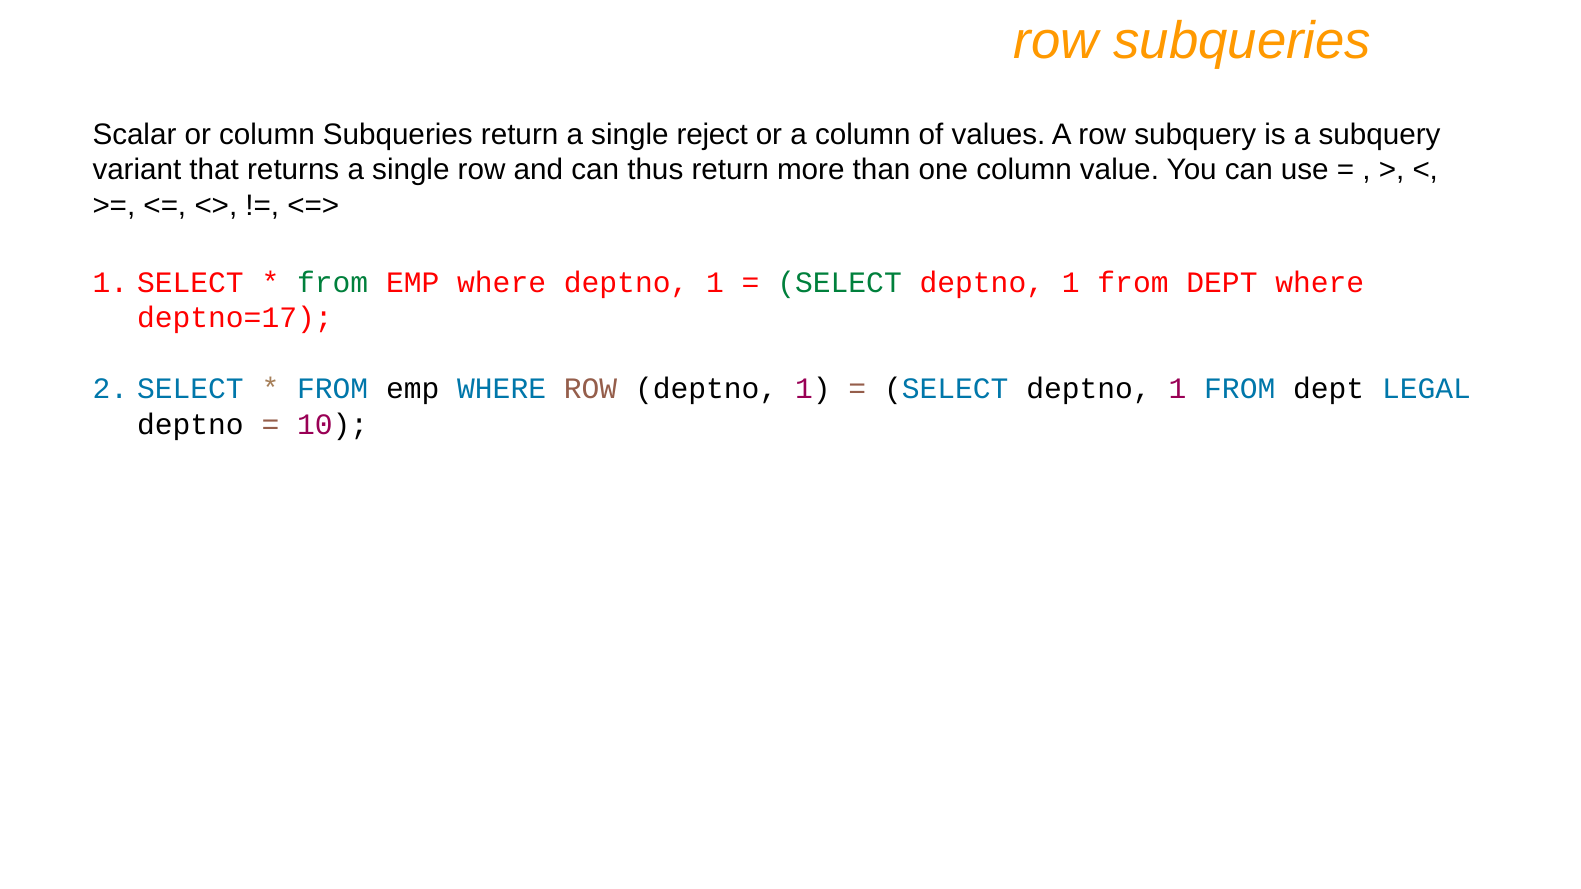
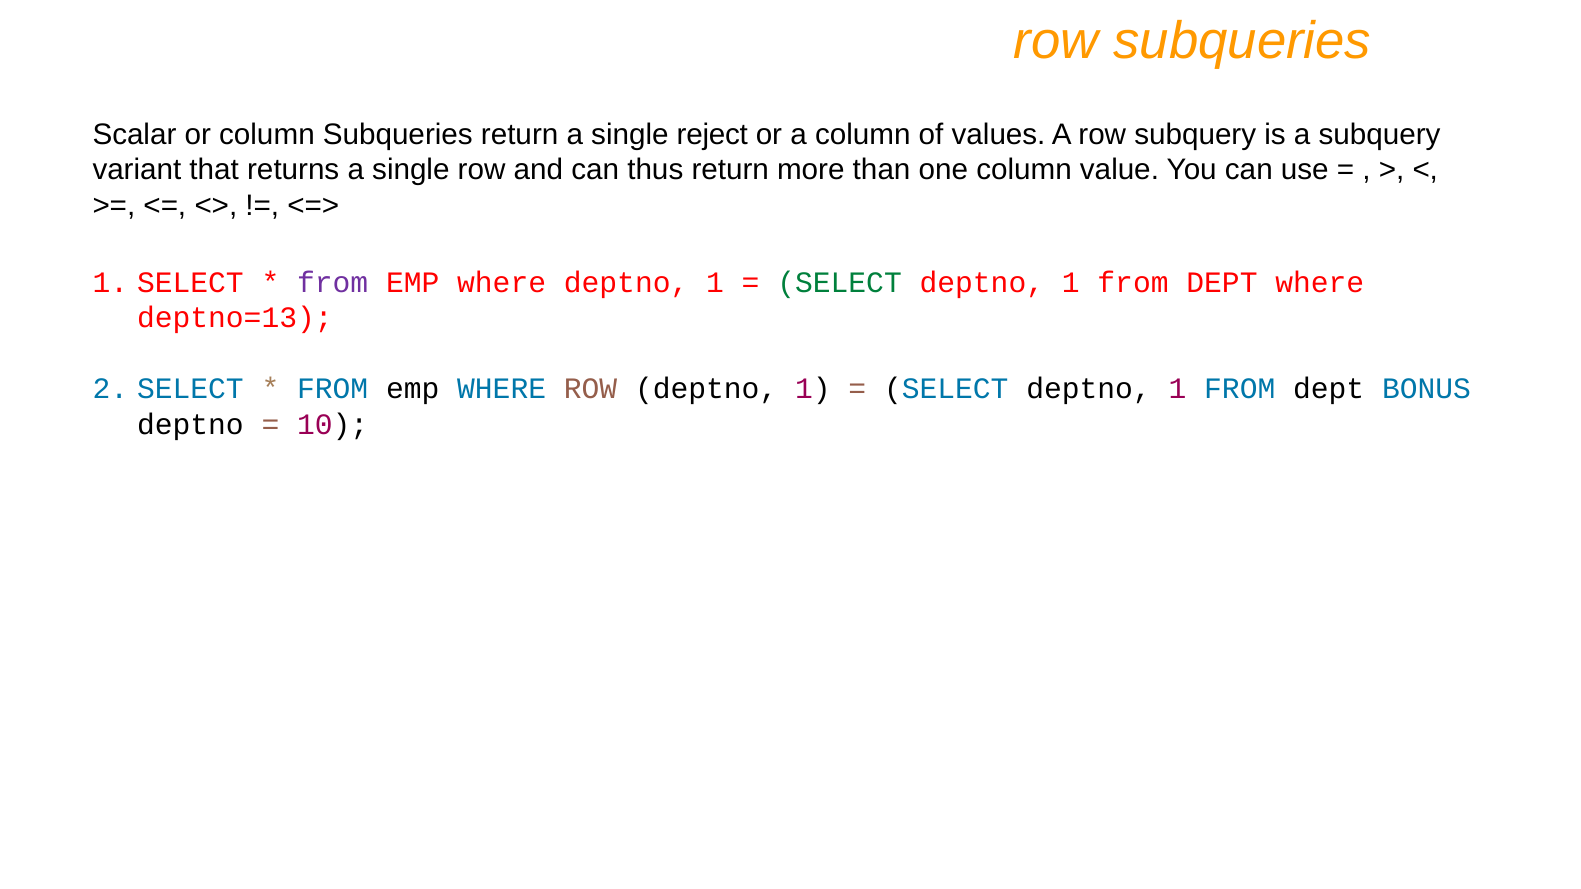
from at (333, 283) colour: green -> purple
deptno=17: deptno=17 -> deptno=13
LEGAL: LEGAL -> BONUS
